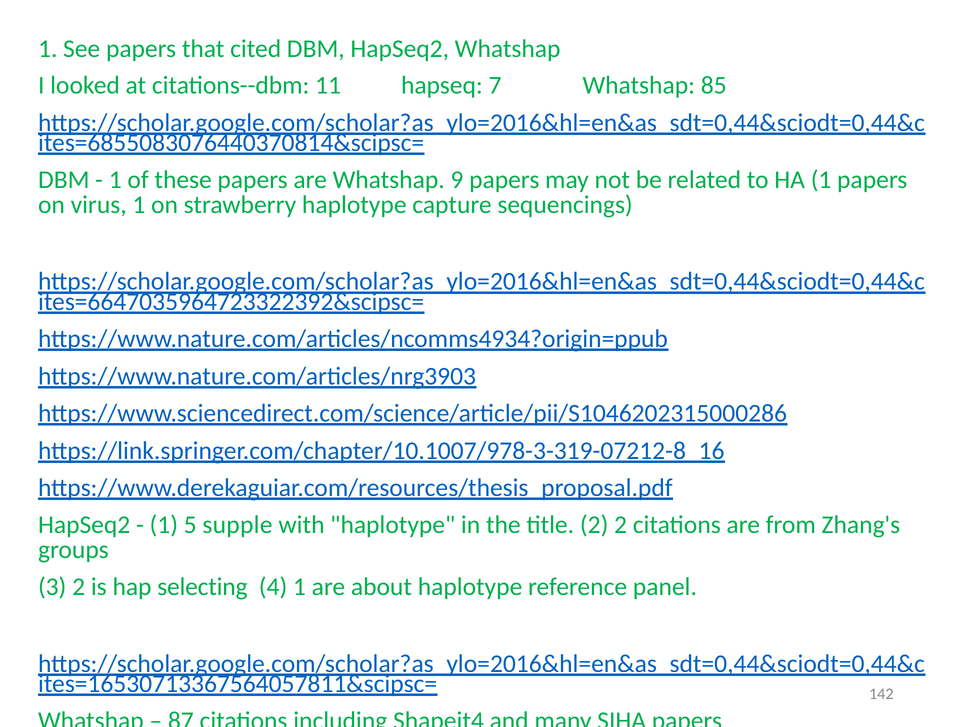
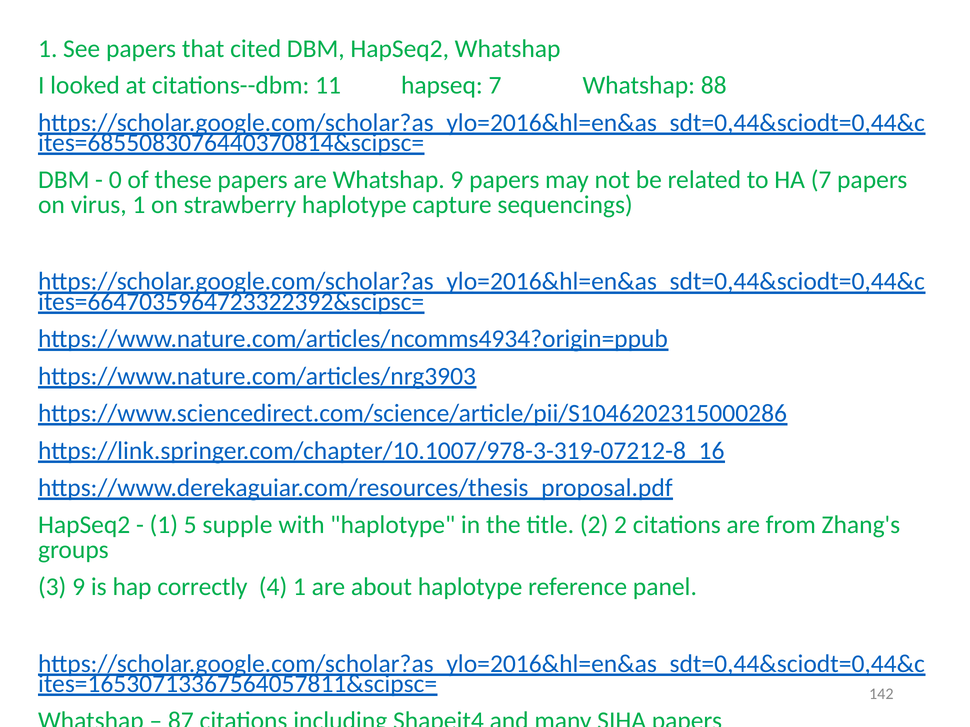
85: 85 -> 88
1 at (115, 180): 1 -> 0
HA 1: 1 -> 7
3 2: 2 -> 9
selecting: selecting -> correctly
